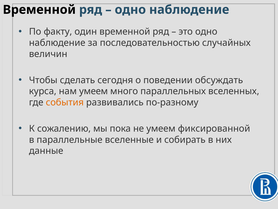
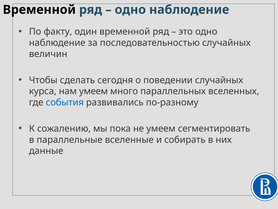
поведении обсуждать: обсуждать -> случайных
события colour: orange -> blue
фиксированной: фиксированной -> сегментировать
